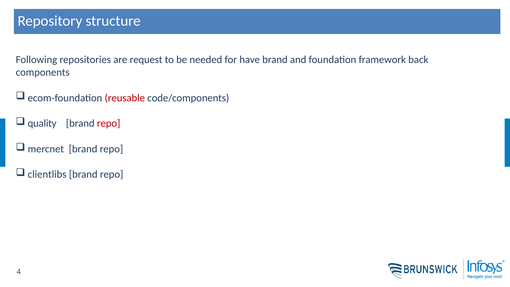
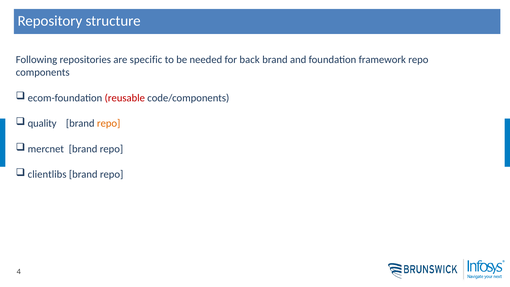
request: request -> specific
have: have -> back
framework back: back -> repo
repo at (109, 123) colour: red -> orange
